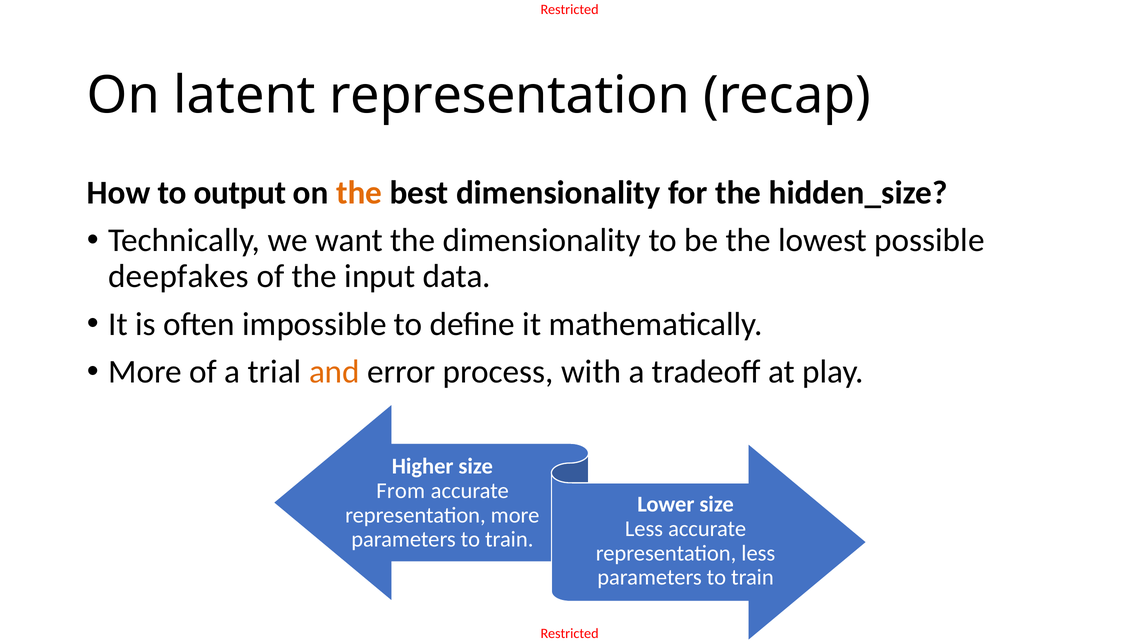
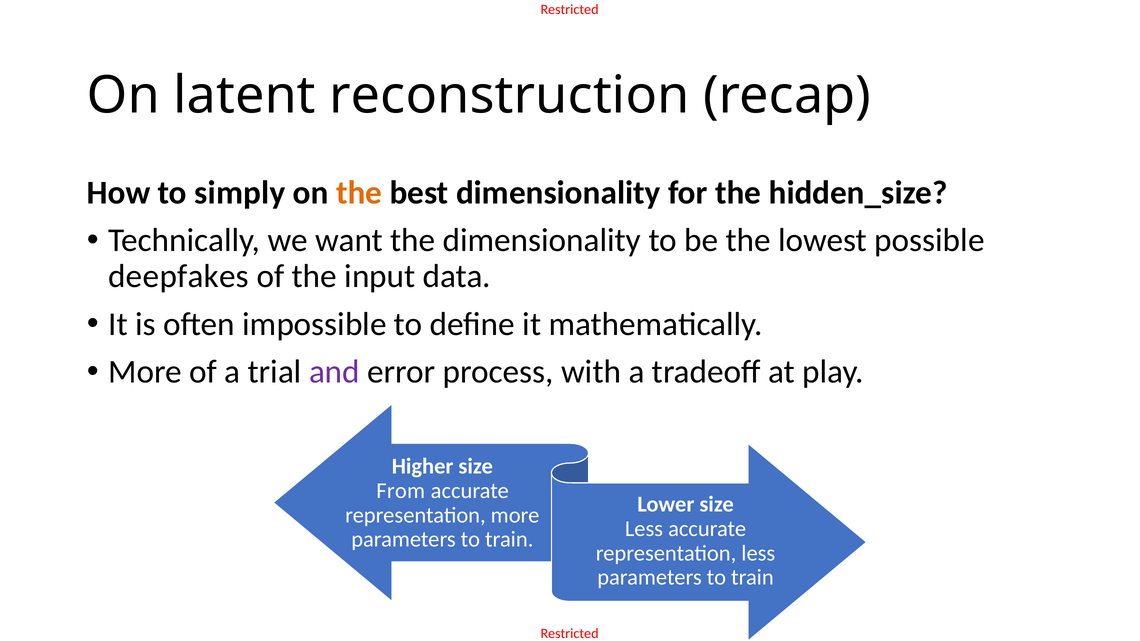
latent representation: representation -> reconstruction
output: output -> simply
and colour: orange -> purple
